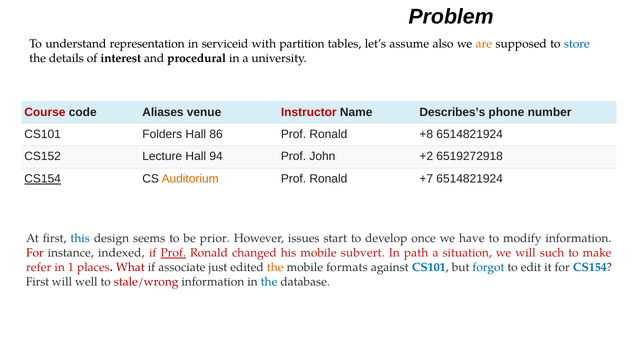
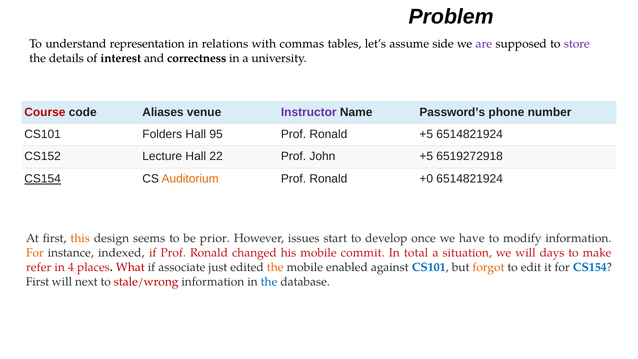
serviceid: serviceid -> relations
partition: partition -> commas
also: also -> side
are colour: orange -> purple
store colour: blue -> purple
procedural: procedural -> correctness
Instructor colour: red -> purple
Describes’s: Describes’s -> Password’s
86: 86 -> 95
Ronald +8: +8 -> +5
94: 94 -> 22
John +2: +2 -> +5
+7: +7 -> +0
this colour: blue -> orange
For at (35, 253) colour: red -> orange
Prof at (173, 253) underline: present -> none
subvert: subvert -> commit
path: path -> total
such: such -> days
1: 1 -> 4
formats: formats -> enabled
forgot colour: blue -> orange
well: well -> next
